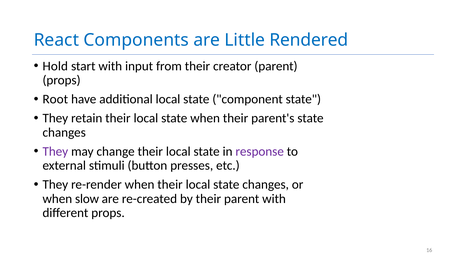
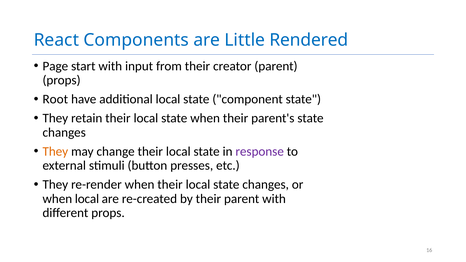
Hold: Hold -> Page
They at (55, 152) colour: purple -> orange
when slow: slow -> local
